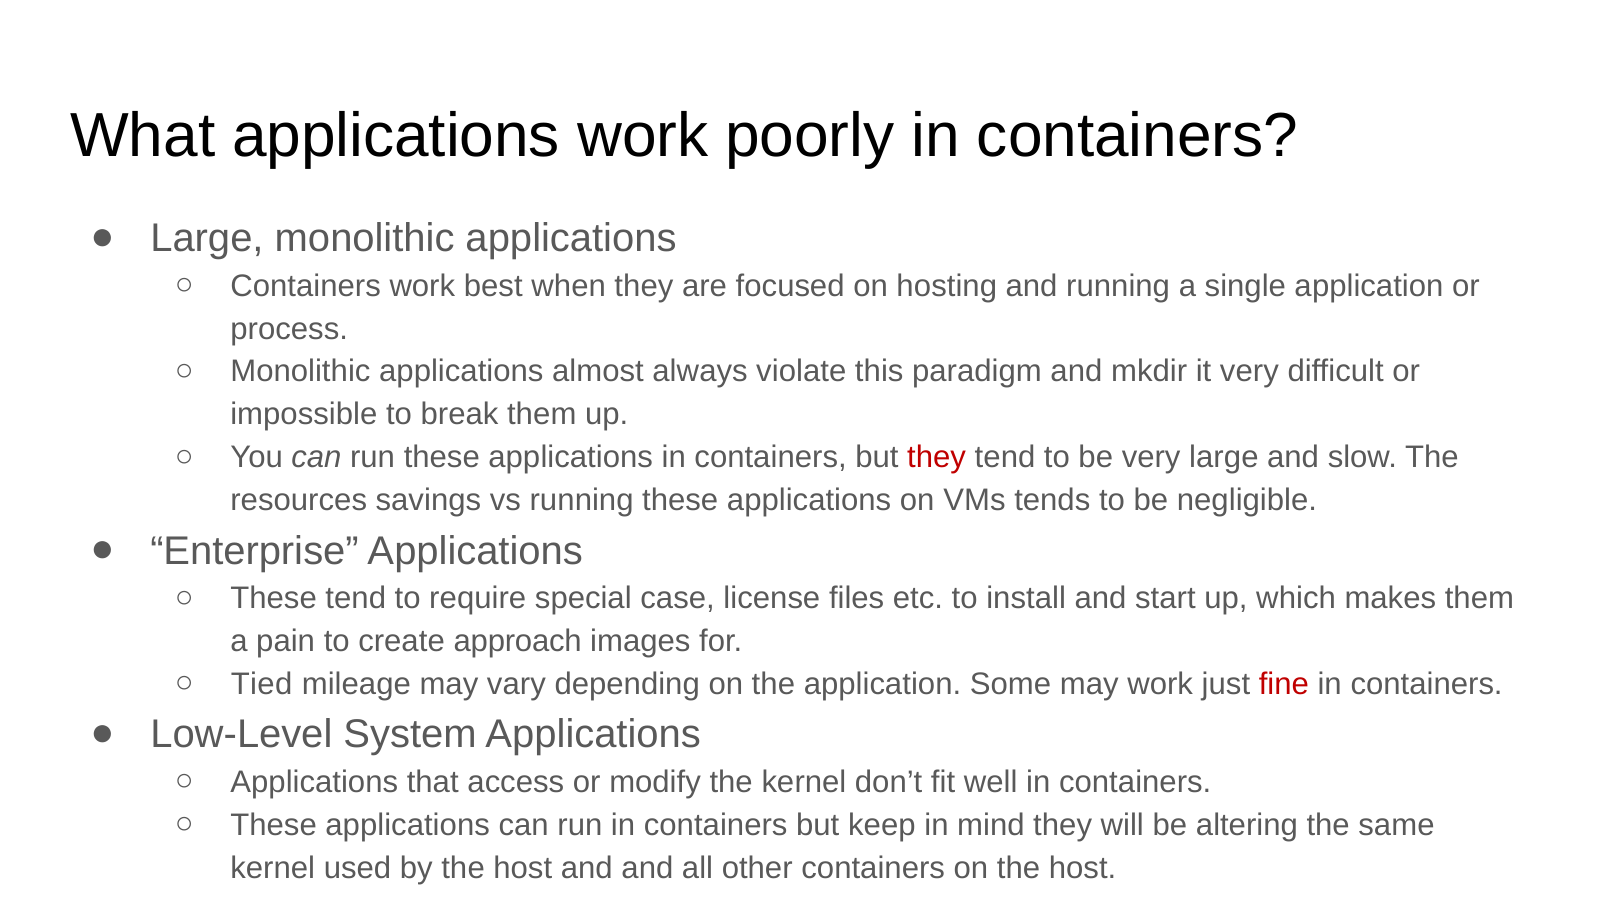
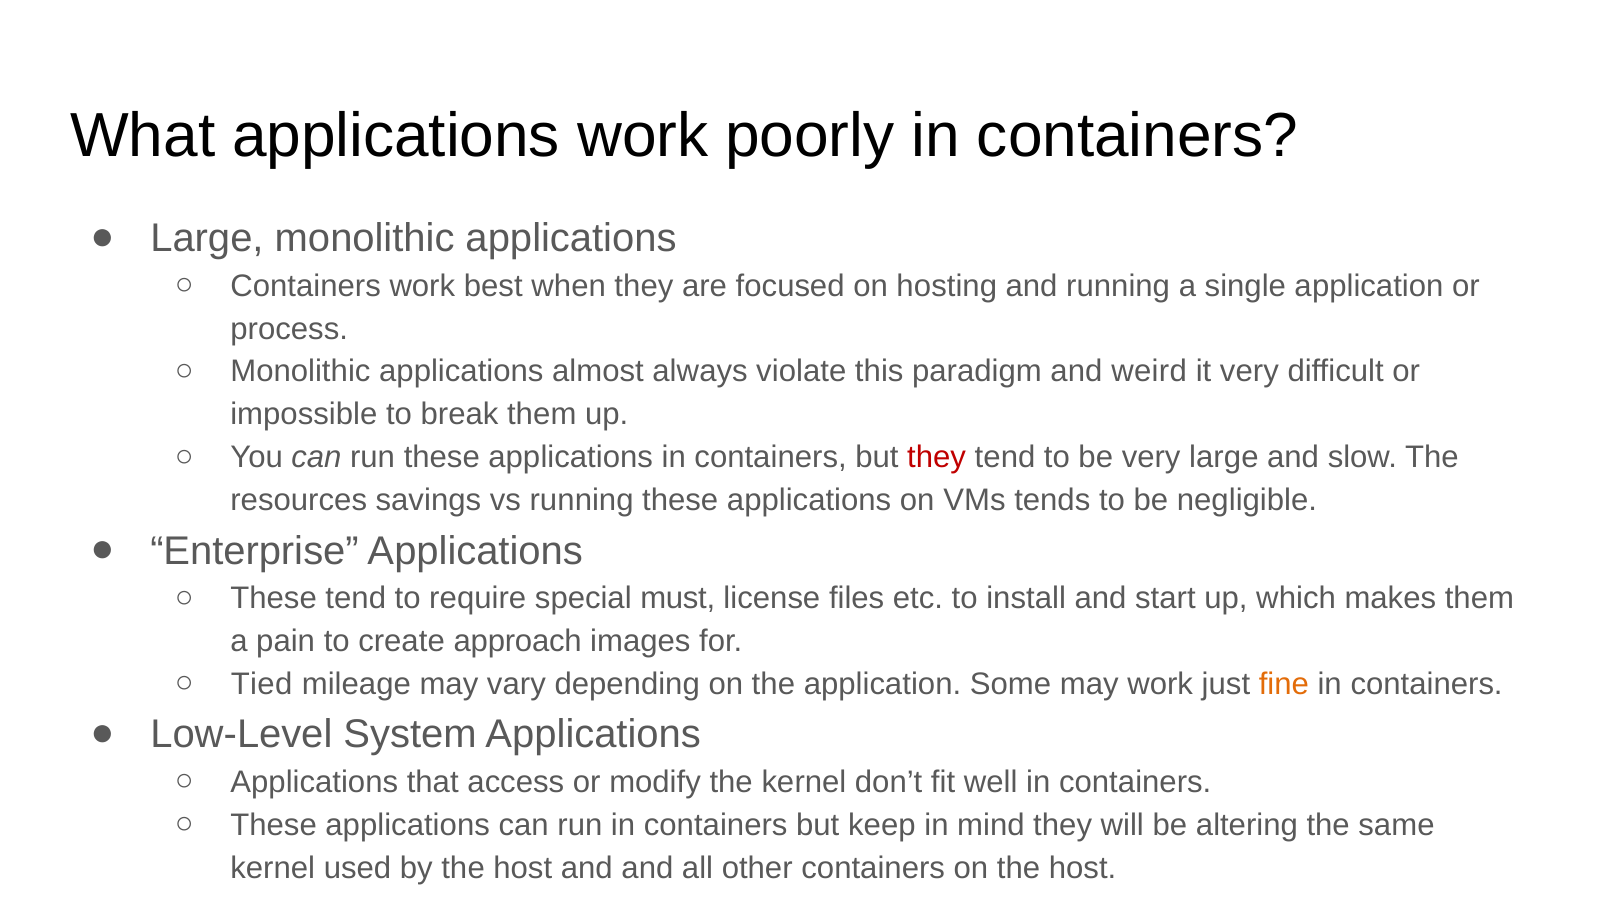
mkdir: mkdir -> weird
case: case -> must
fine colour: red -> orange
